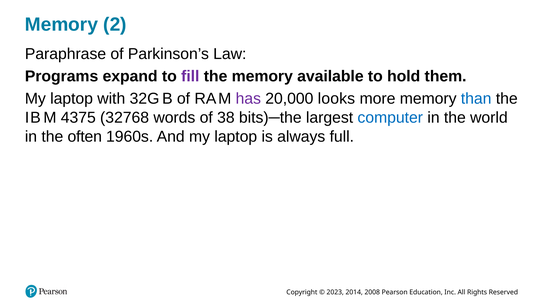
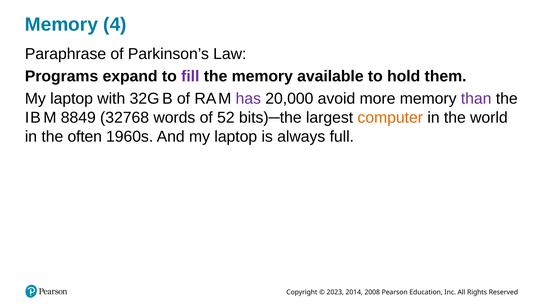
2: 2 -> 4
looks: looks -> avoid
than colour: blue -> purple
4375: 4375 -> 8849
38: 38 -> 52
computer colour: blue -> orange
